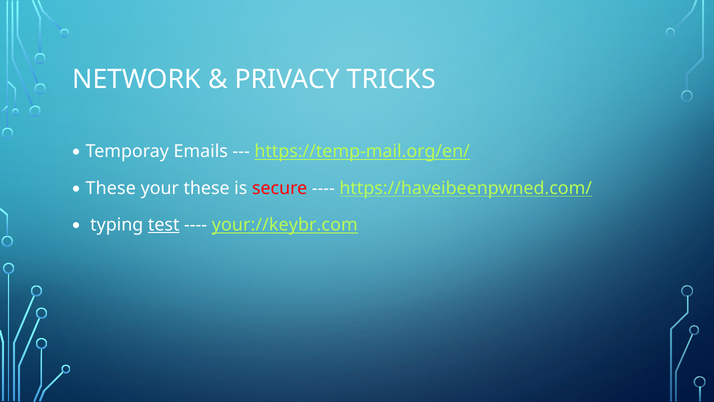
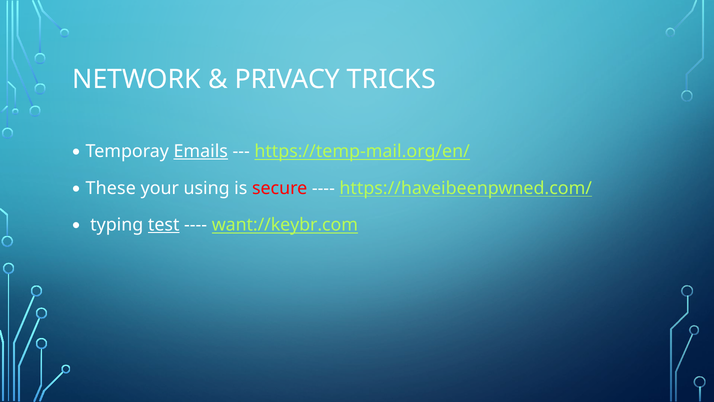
Emails underline: none -> present
your these: these -> using
your://keybr.com: your://keybr.com -> want://keybr.com
